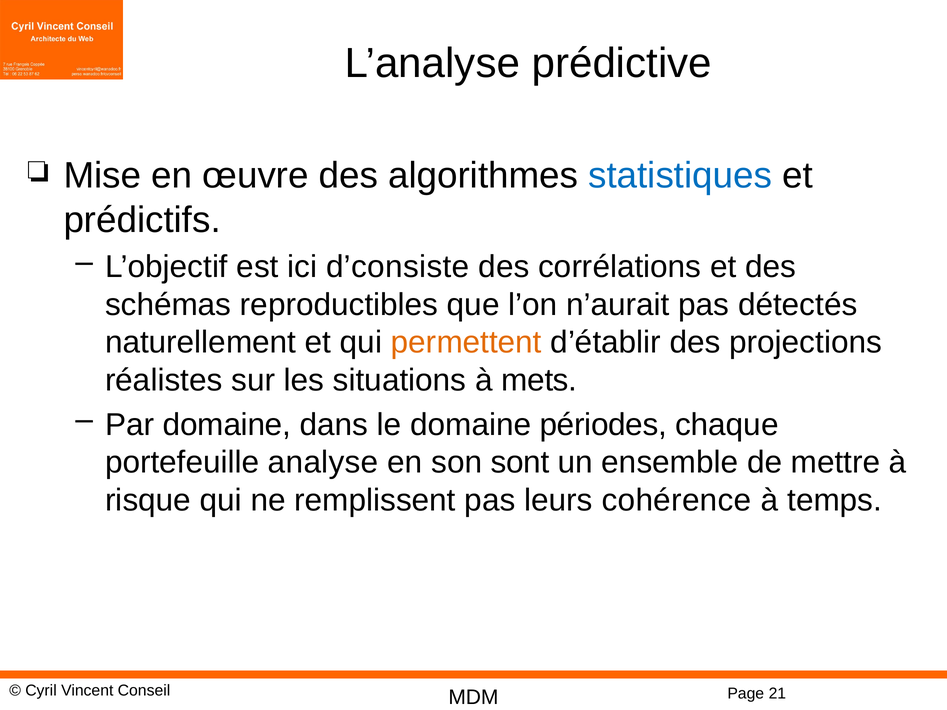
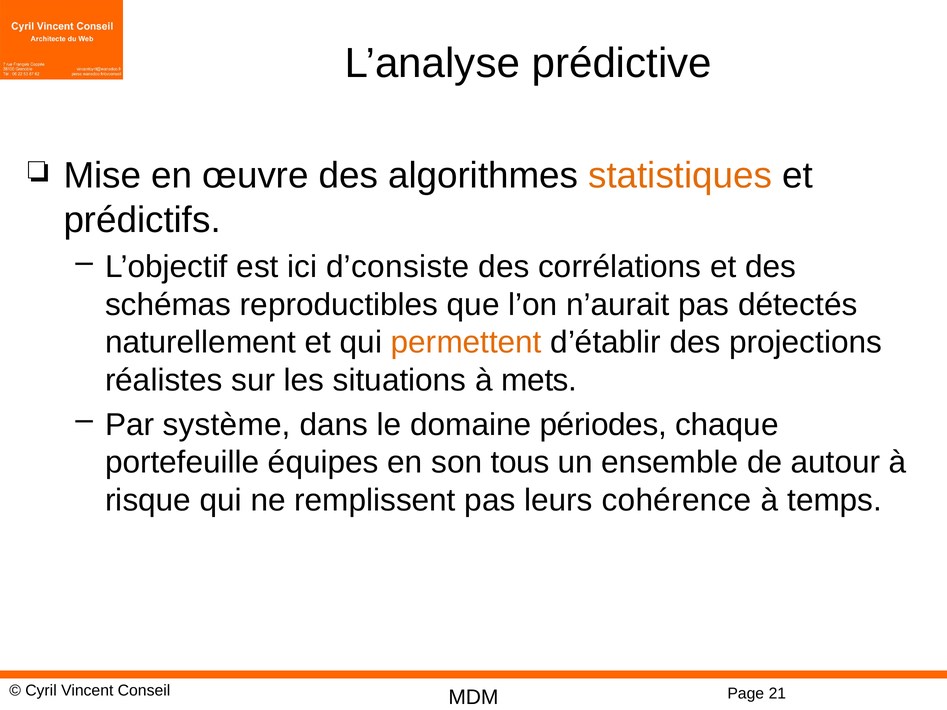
statistiques colour: blue -> orange
Par domaine: domaine -> système
analyse: analyse -> équipes
sont: sont -> tous
mettre: mettre -> autour
